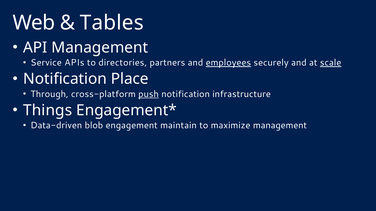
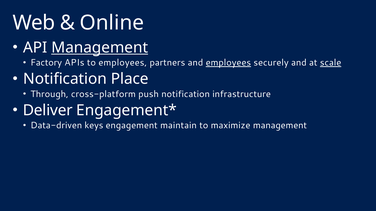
Tables: Tables -> Online
Management at (100, 48) underline: none -> present
Service: Service -> Factory
to directories: directories -> employees
push underline: present -> none
Things: Things -> Deliver
blob: blob -> keys
